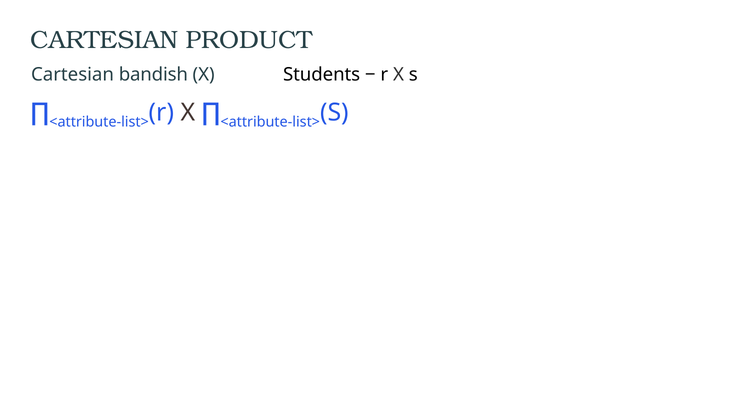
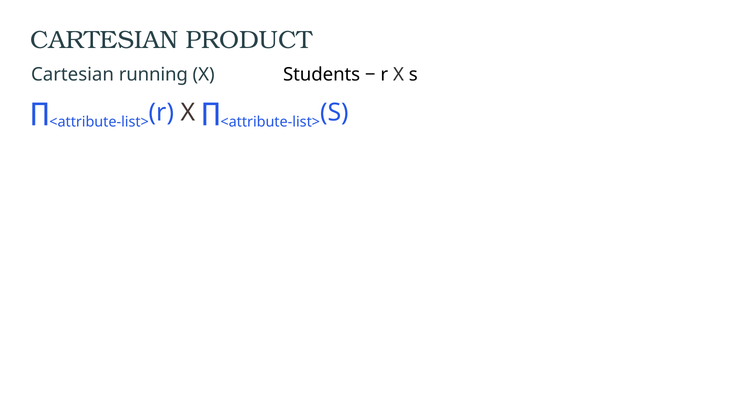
bandish: bandish -> running
